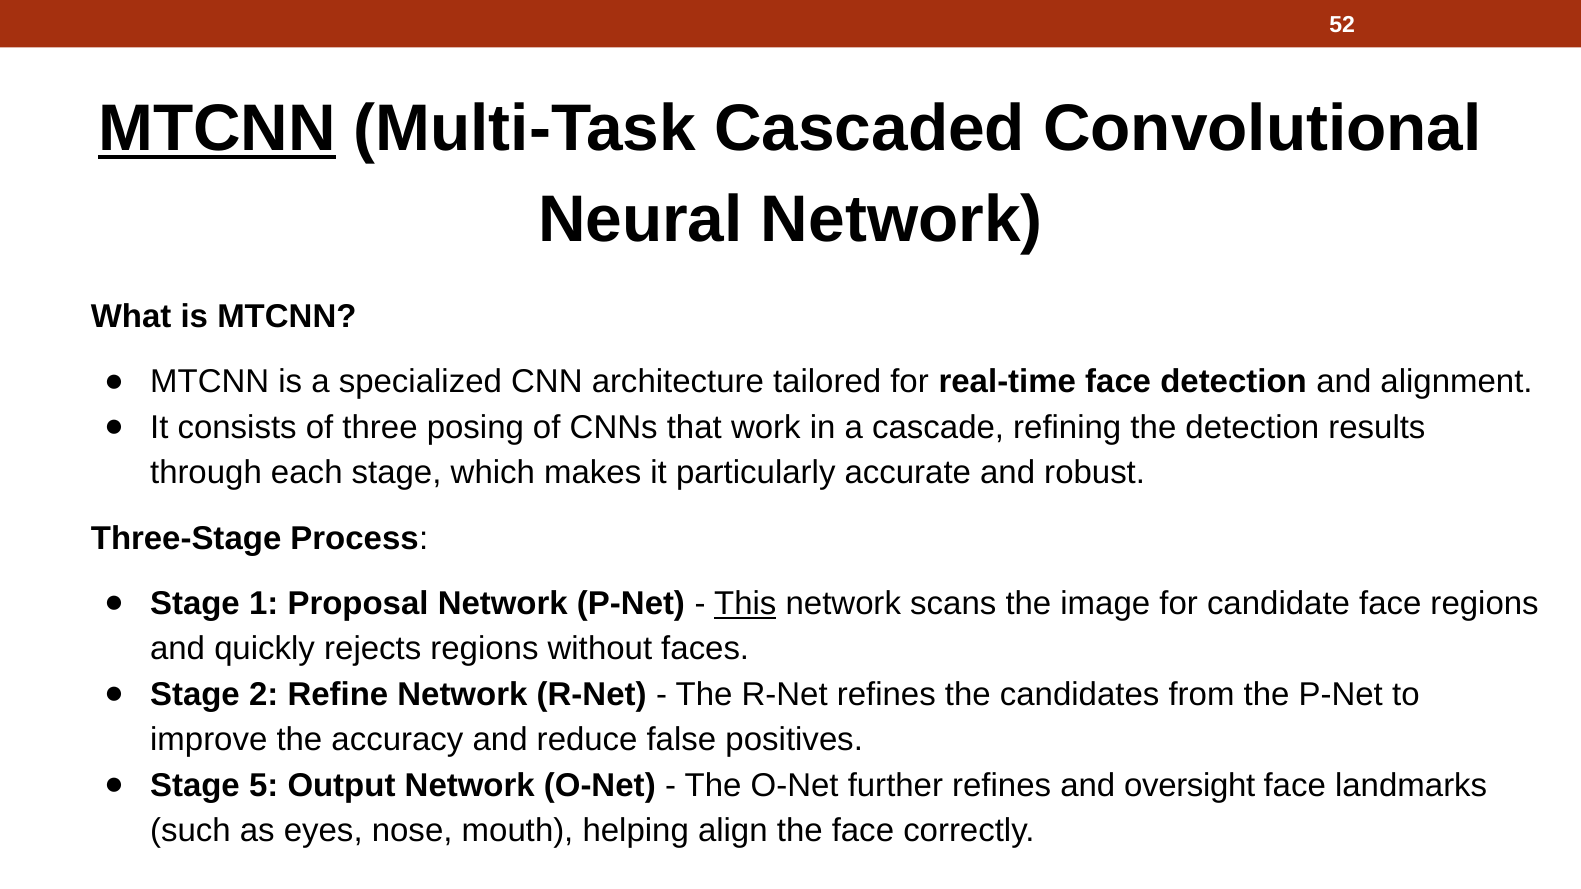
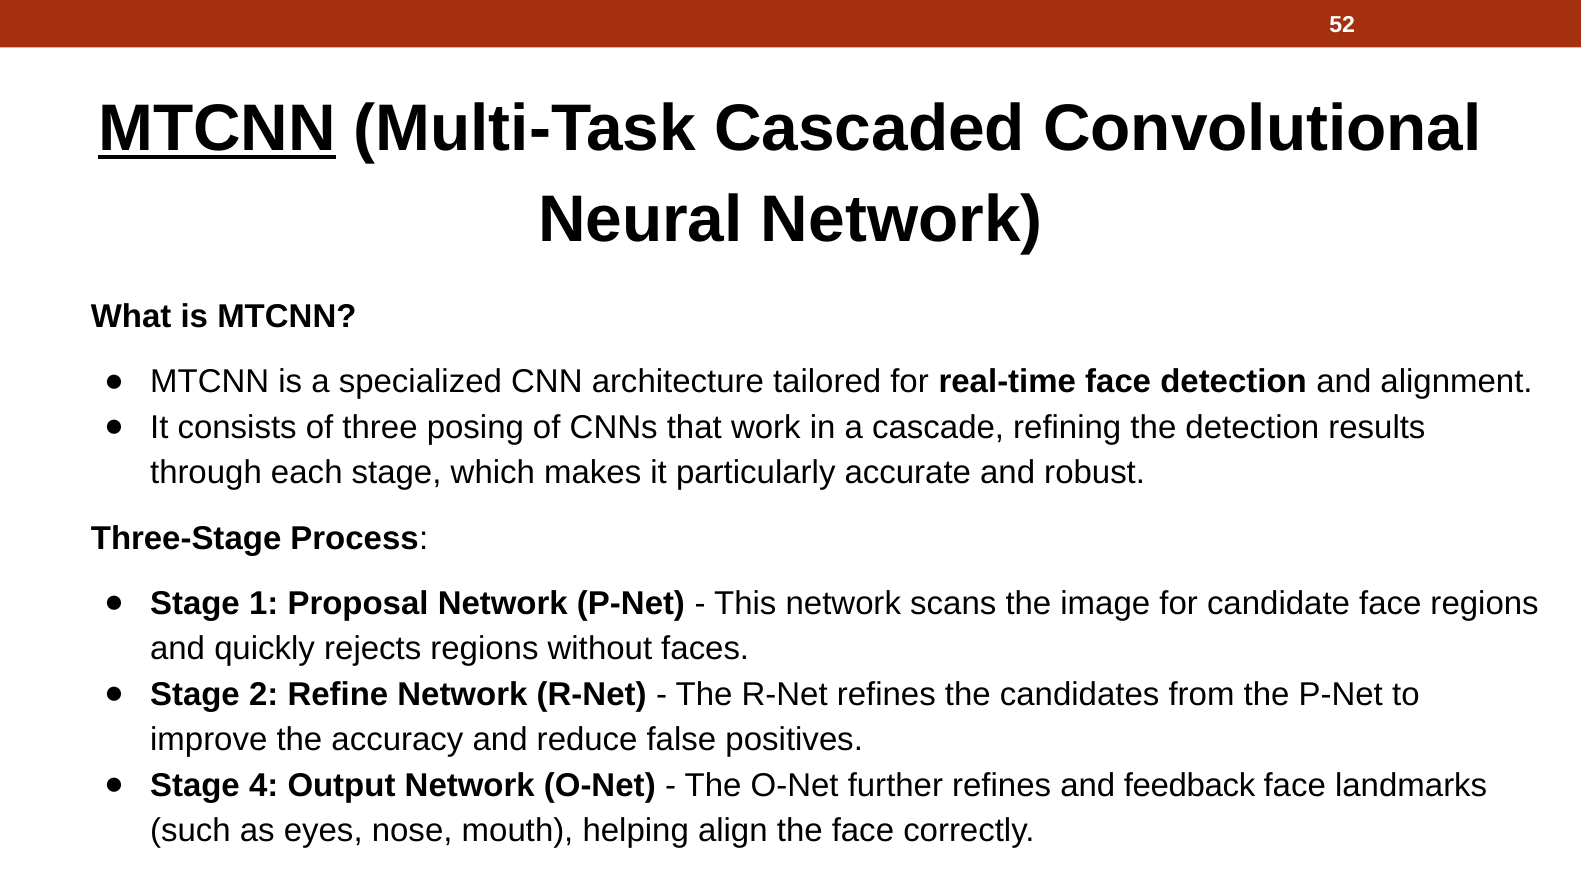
This underline: present -> none
5: 5 -> 4
oversight: oversight -> feedback
